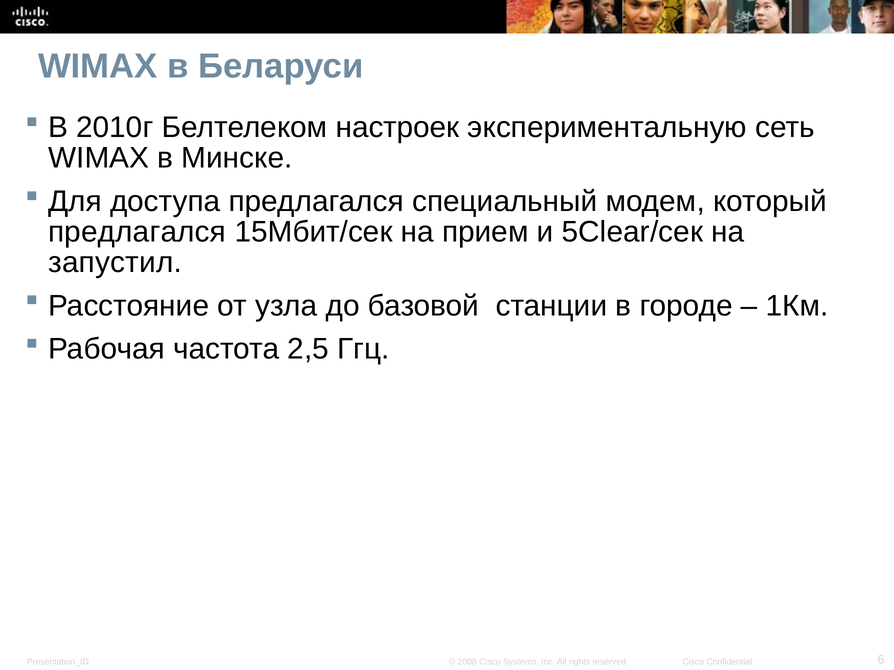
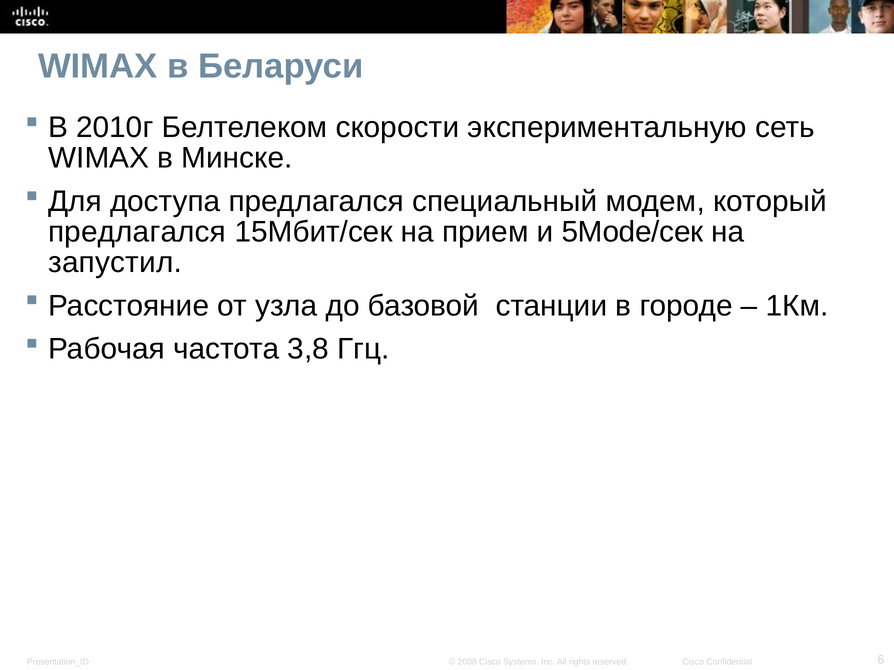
настроек: настроек -> скорости
5Clear/сек: 5Clear/сек -> 5Mode/сек
2,5: 2,5 -> 3,8
